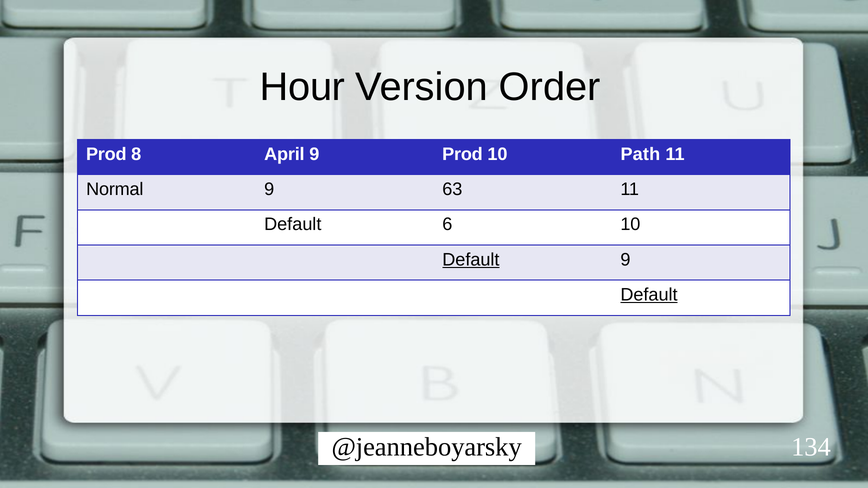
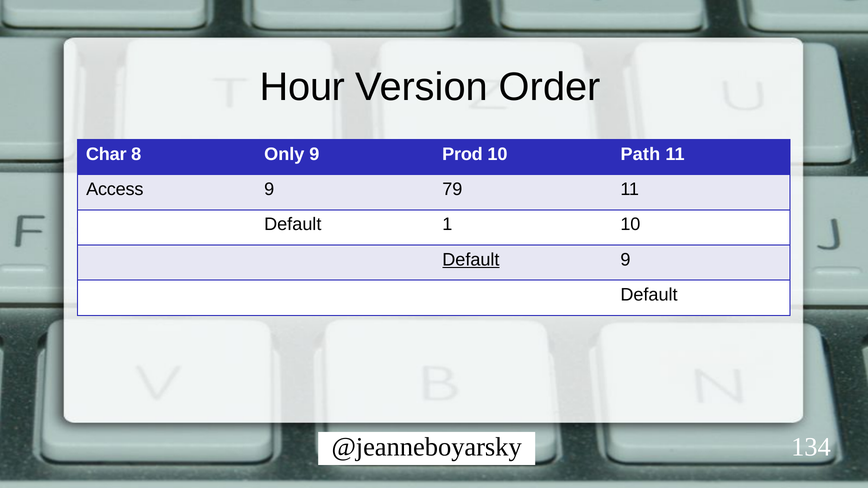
Prod at (106, 154): Prod -> Char
April: April -> Only
Normal: Normal -> Access
63: 63 -> 79
6: 6 -> 1
Default at (649, 295) underline: present -> none
